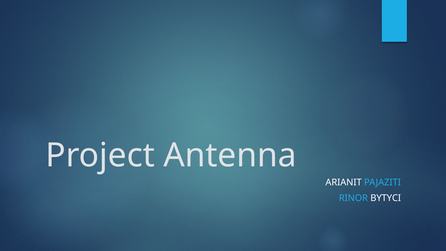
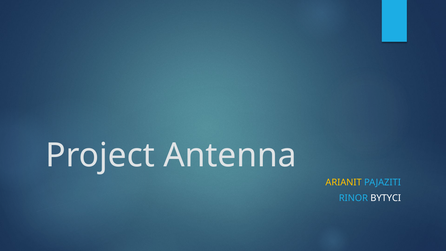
ARIANIT colour: white -> yellow
